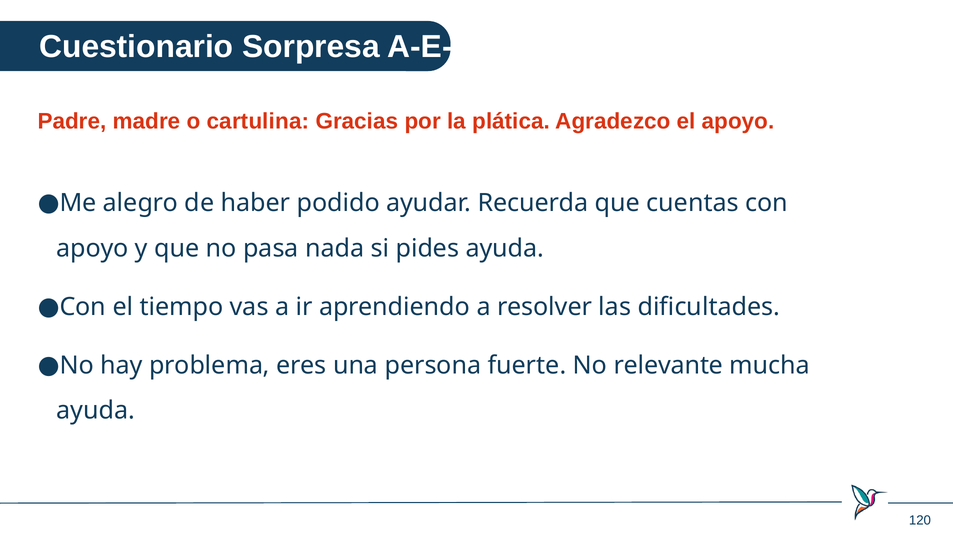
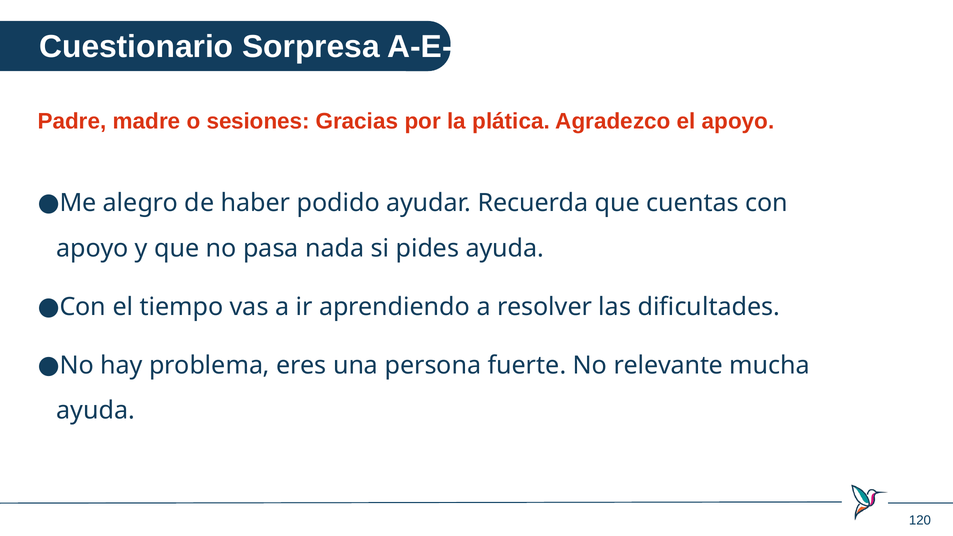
cartulina: cartulina -> sesiones
